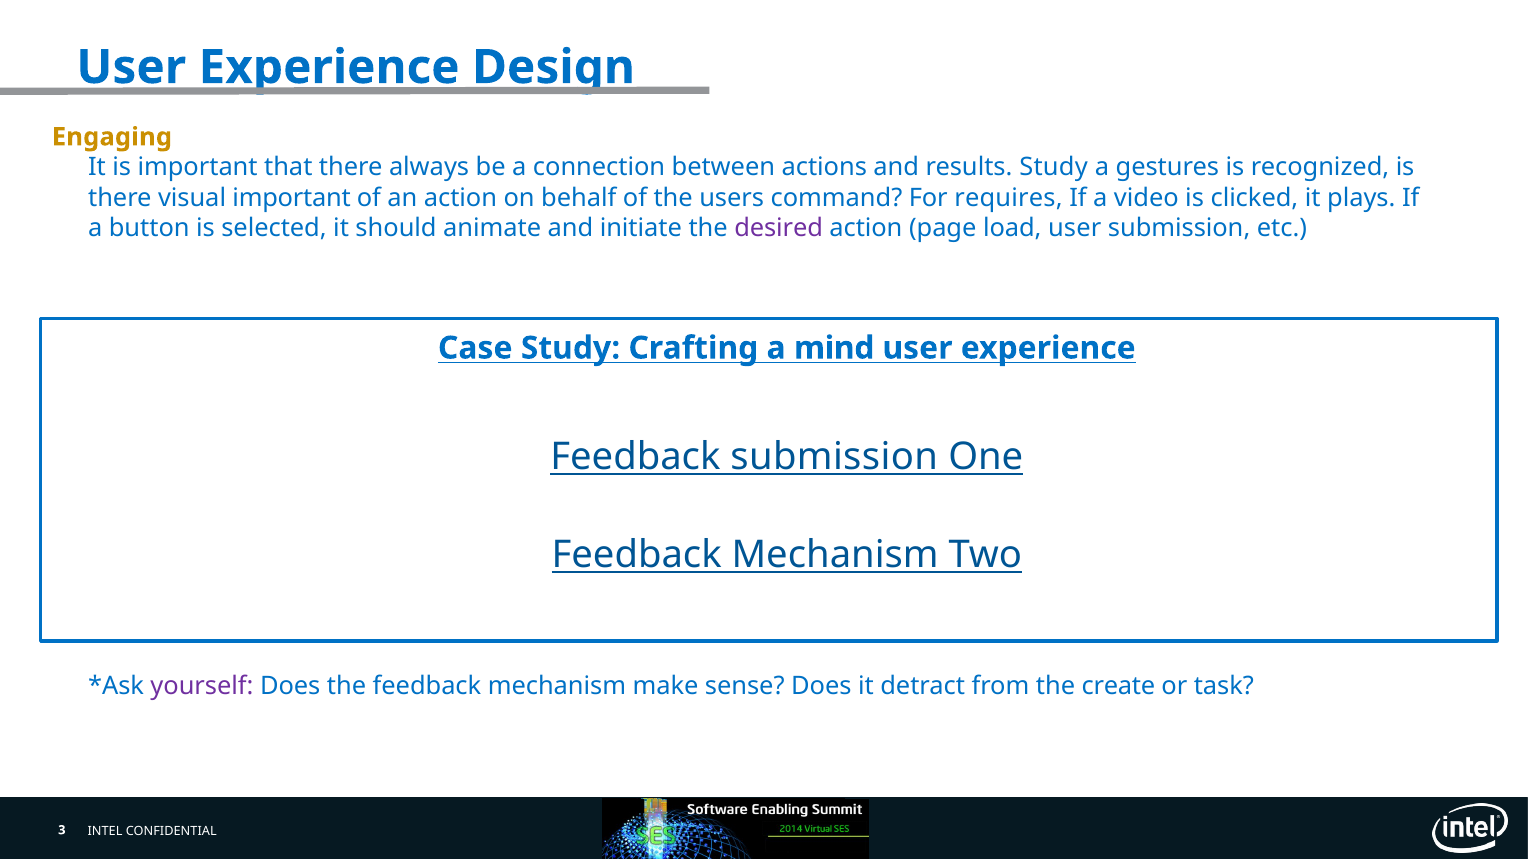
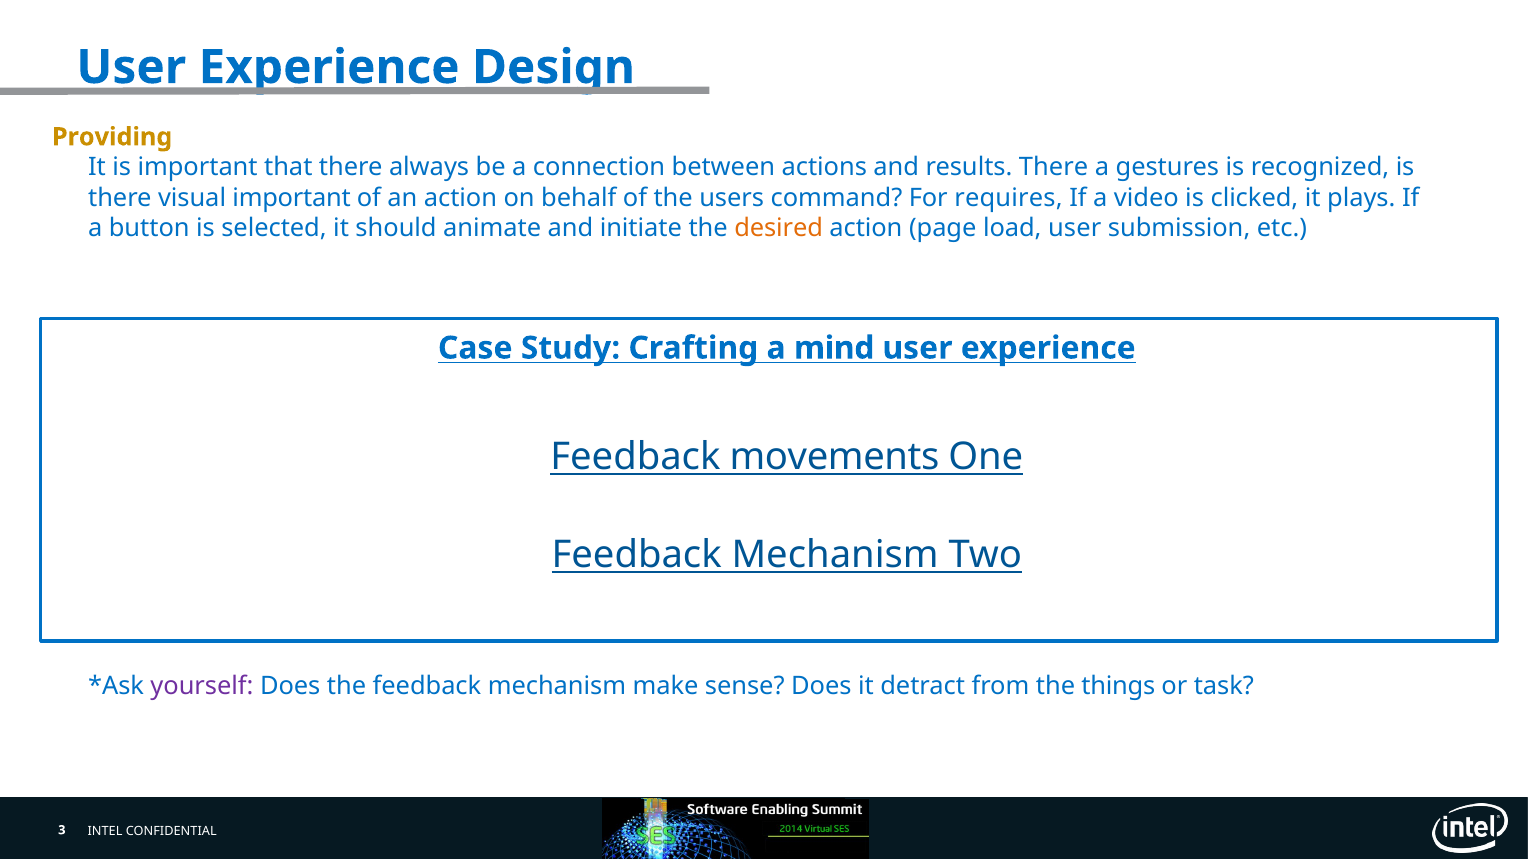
Engaging: Engaging -> Providing
results Study: Study -> There
desired colour: purple -> orange
Feedback submission: submission -> movements
create: create -> things
